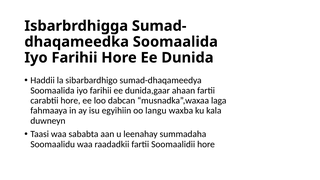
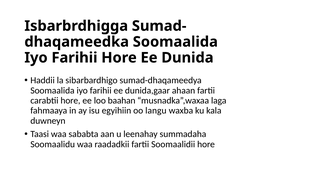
dabcan: dabcan -> baahan
